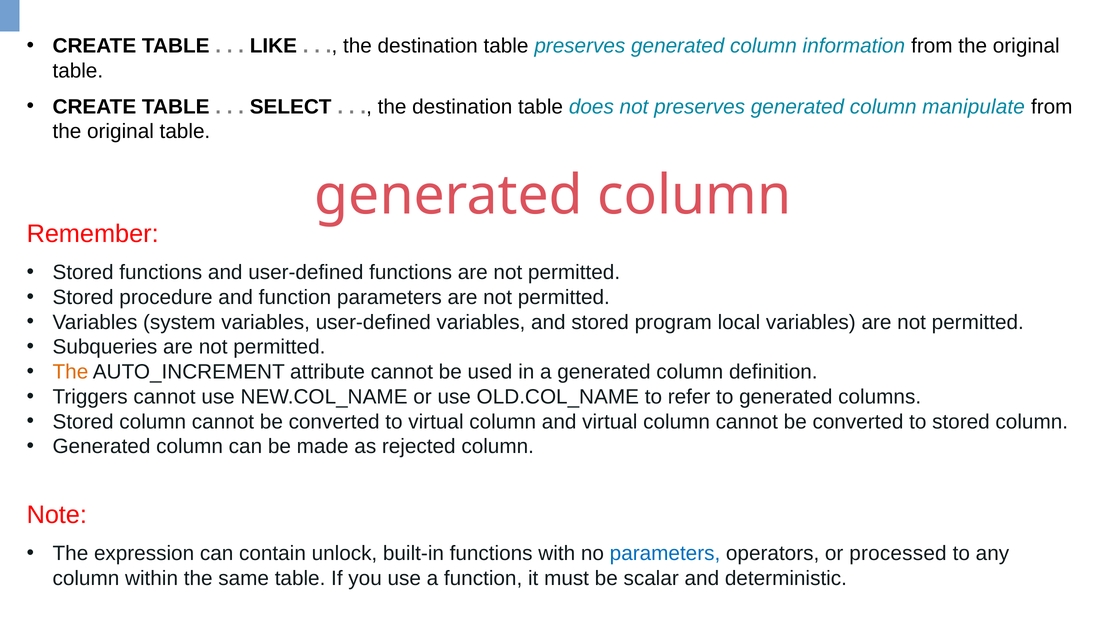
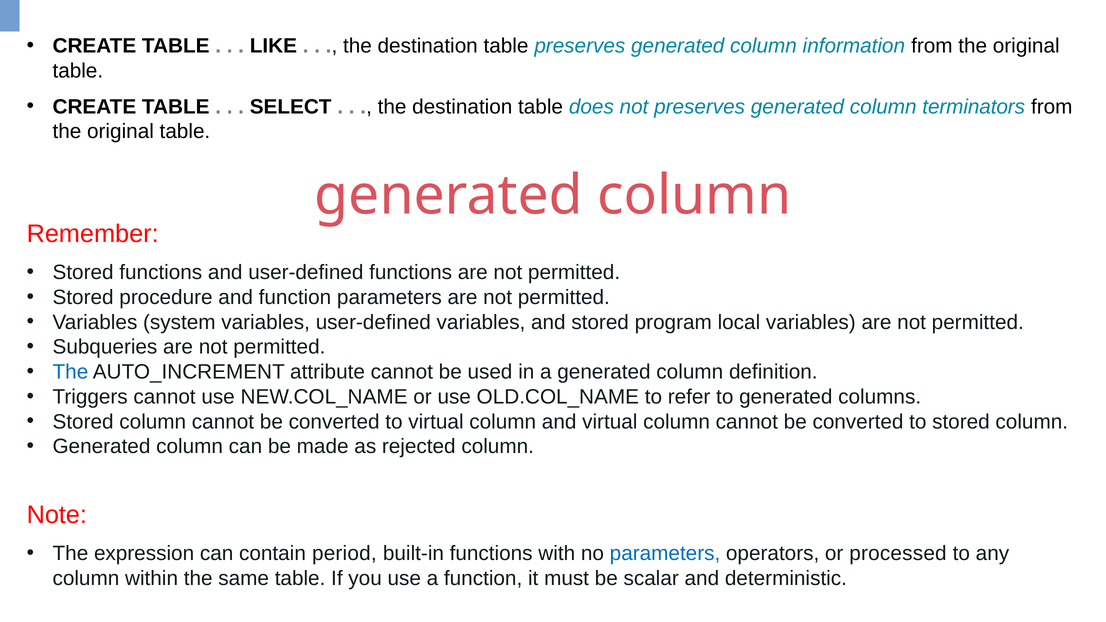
manipulate: manipulate -> terminators
The at (70, 372) colour: orange -> blue
unlock: unlock -> period
